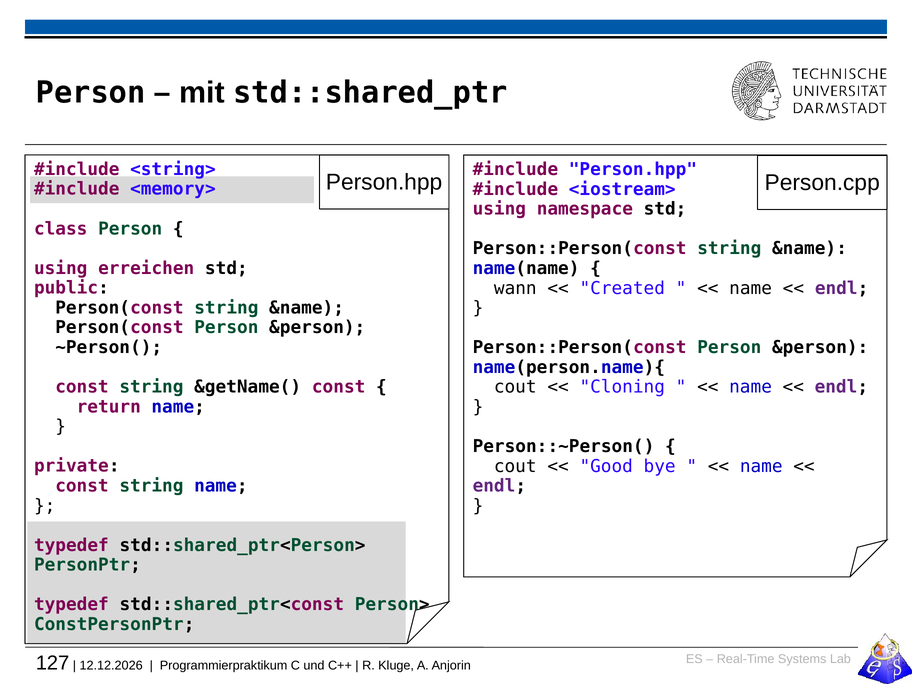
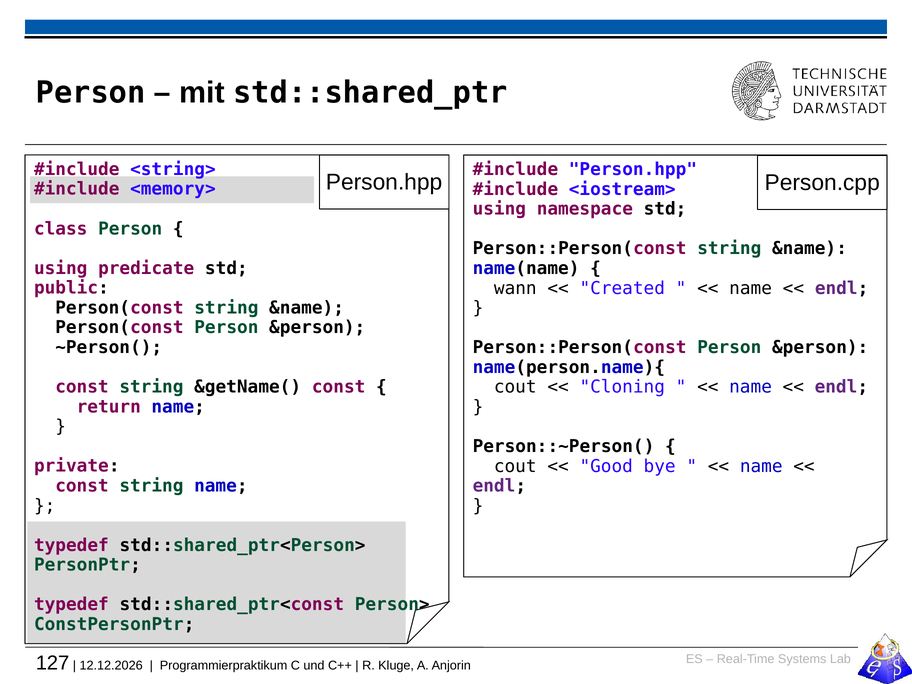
erreichen: erreichen -> predicate
